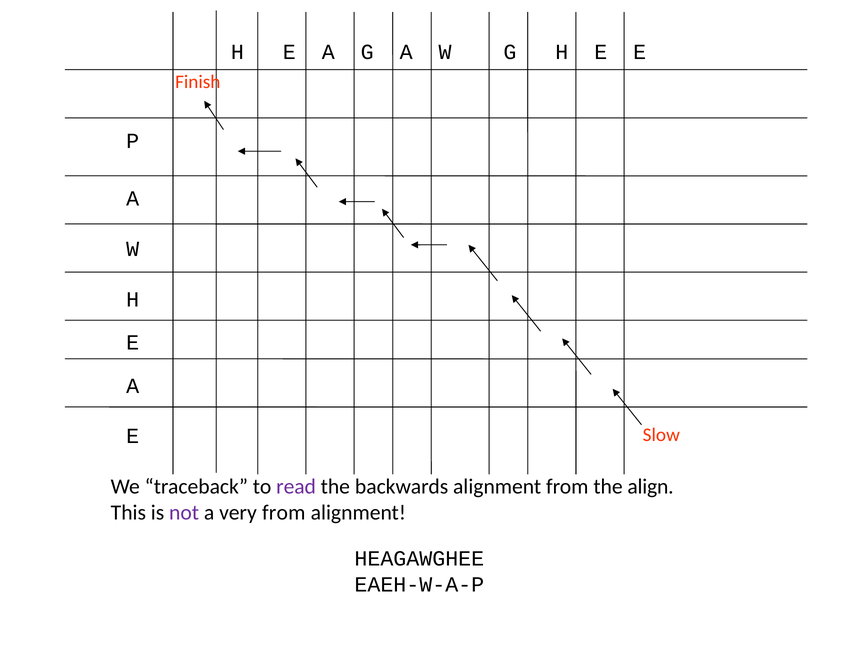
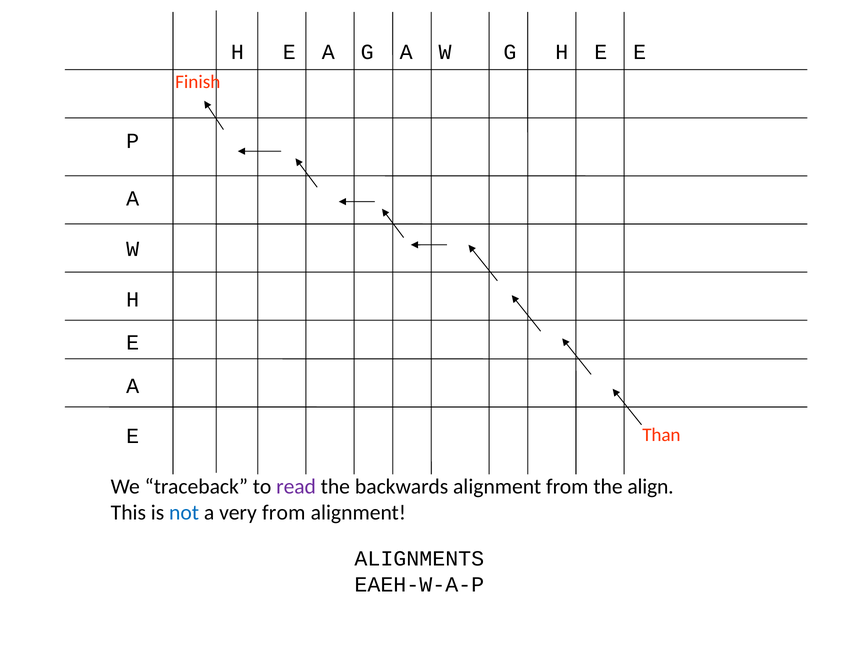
Slow: Slow -> Than
not colour: purple -> blue
HEAGAWGHEE: HEAGAWGHEE -> ALIGNMENTS
